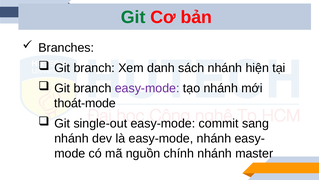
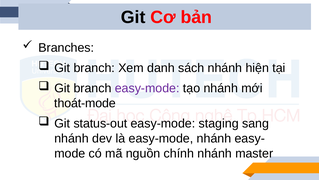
Git at (133, 17) colour: green -> black
single-out: single-out -> status-out
commit: commit -> staging
